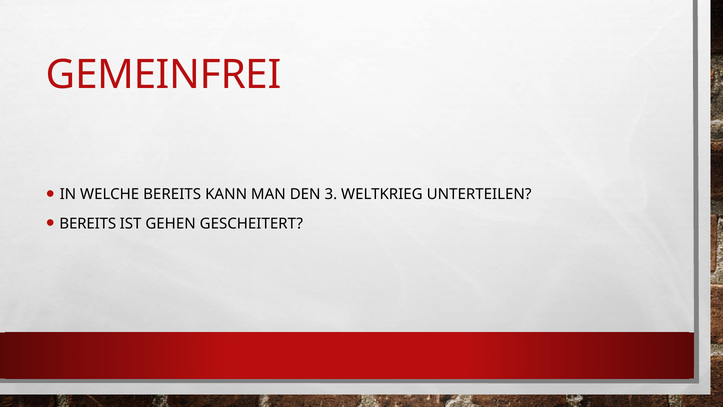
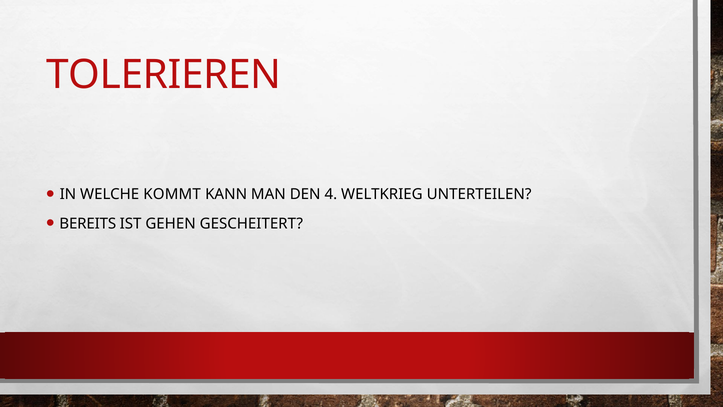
GEMEINFREI: GEMEINFREI -> TOLERIEREN
WELCHE BEREITS: BEREITS -> KOMMT
3: 3 -> 4
